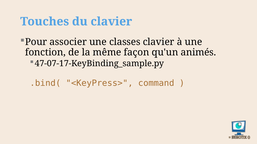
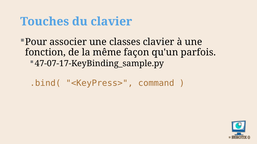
animés: animés -> parfois
